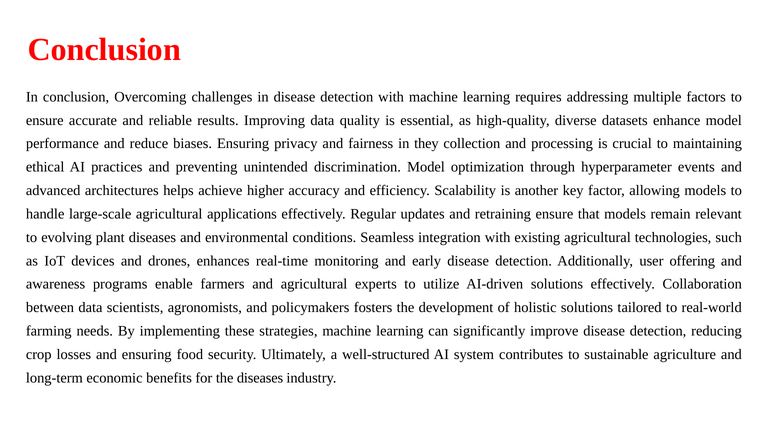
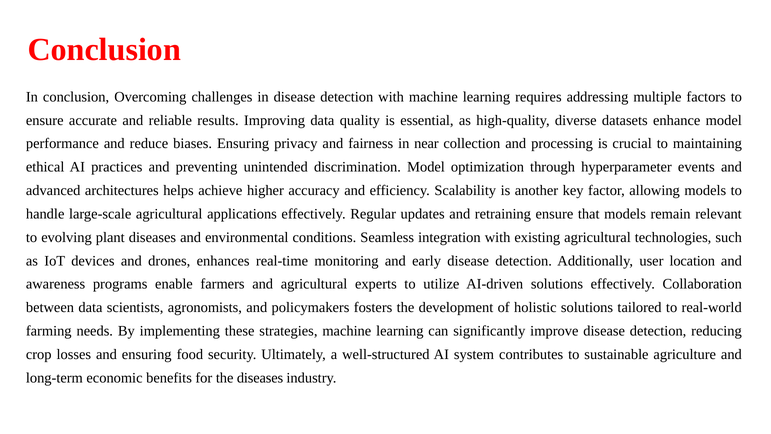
they: they -> near
offering: offering -> location
